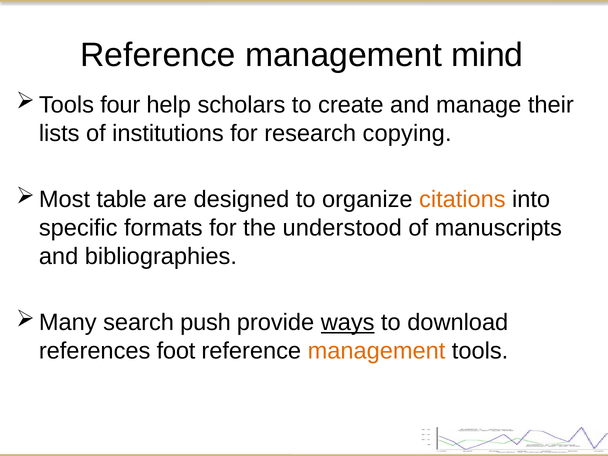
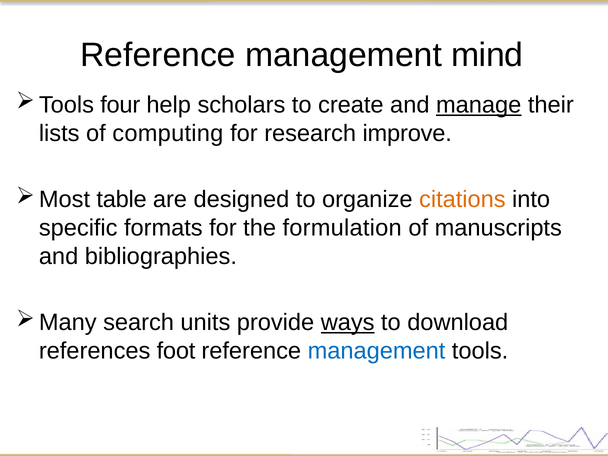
manage underline: none -> present
institutions: institutions -> computing
copying: copying -> improve
understood: understood -> formulation
push: push -> units
management at (377, 351) colour: orange -> blue
